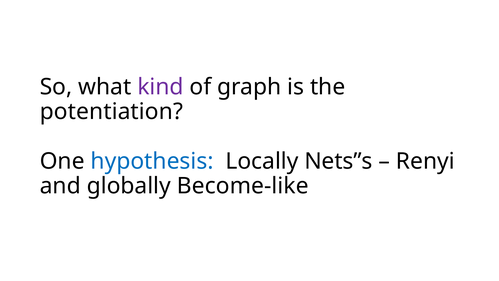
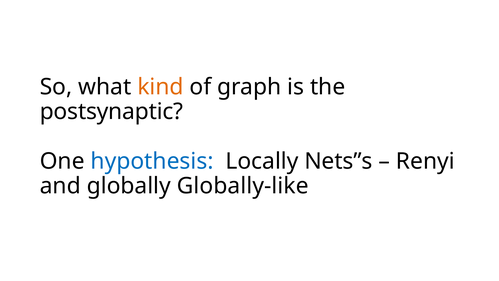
kind colour: purple -> orange
potentiation: potentiation -> postsynaptic
Become-like: Become-like -> Globally-like
